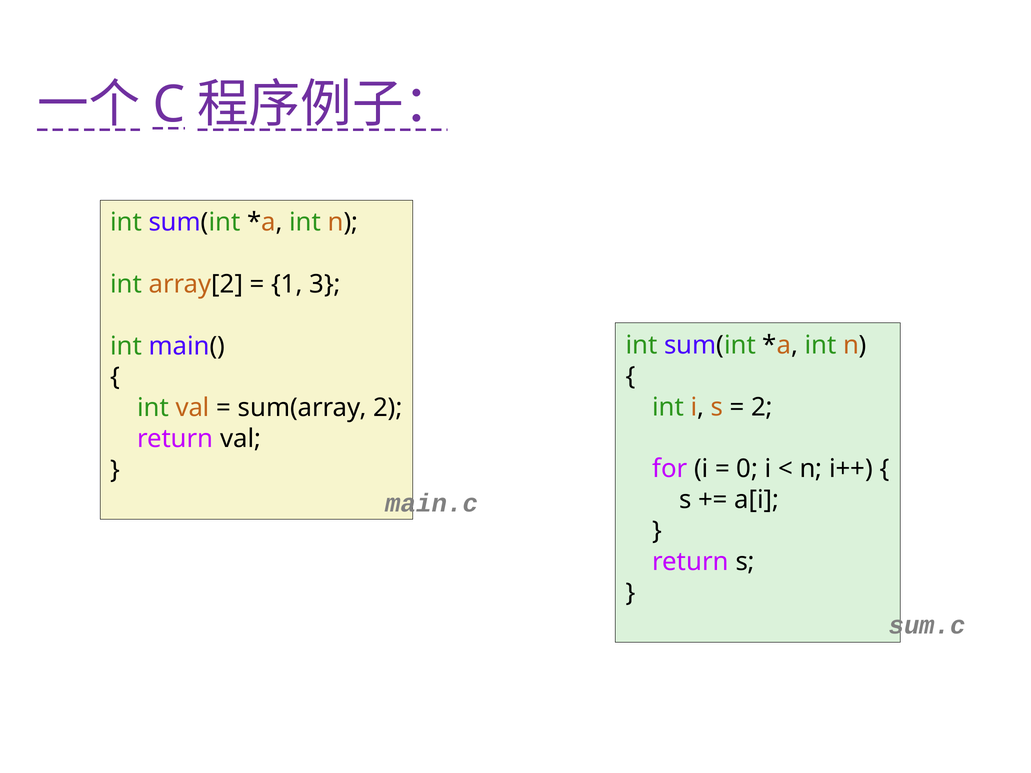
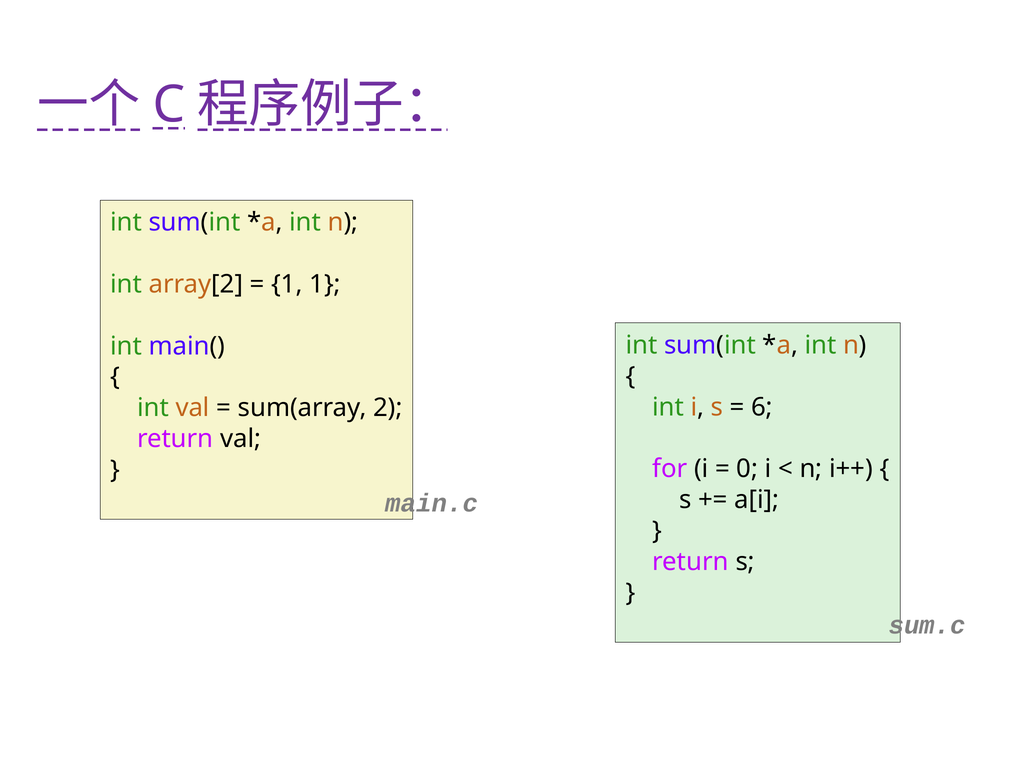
1 3: 3 -> 1
2 at (762, 407): 2 -> 6
